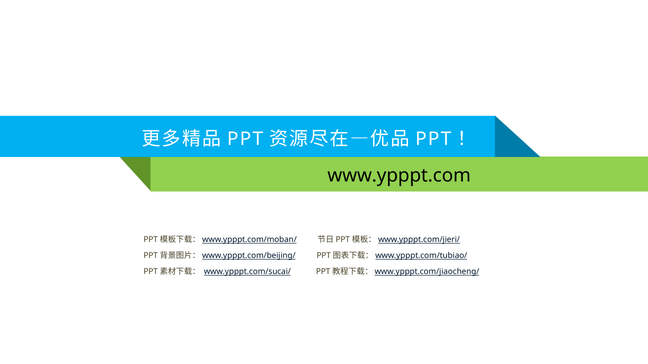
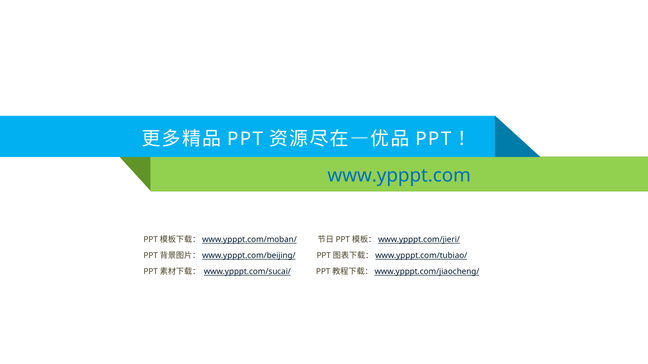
www.ypppt.com colour: black -> blue
